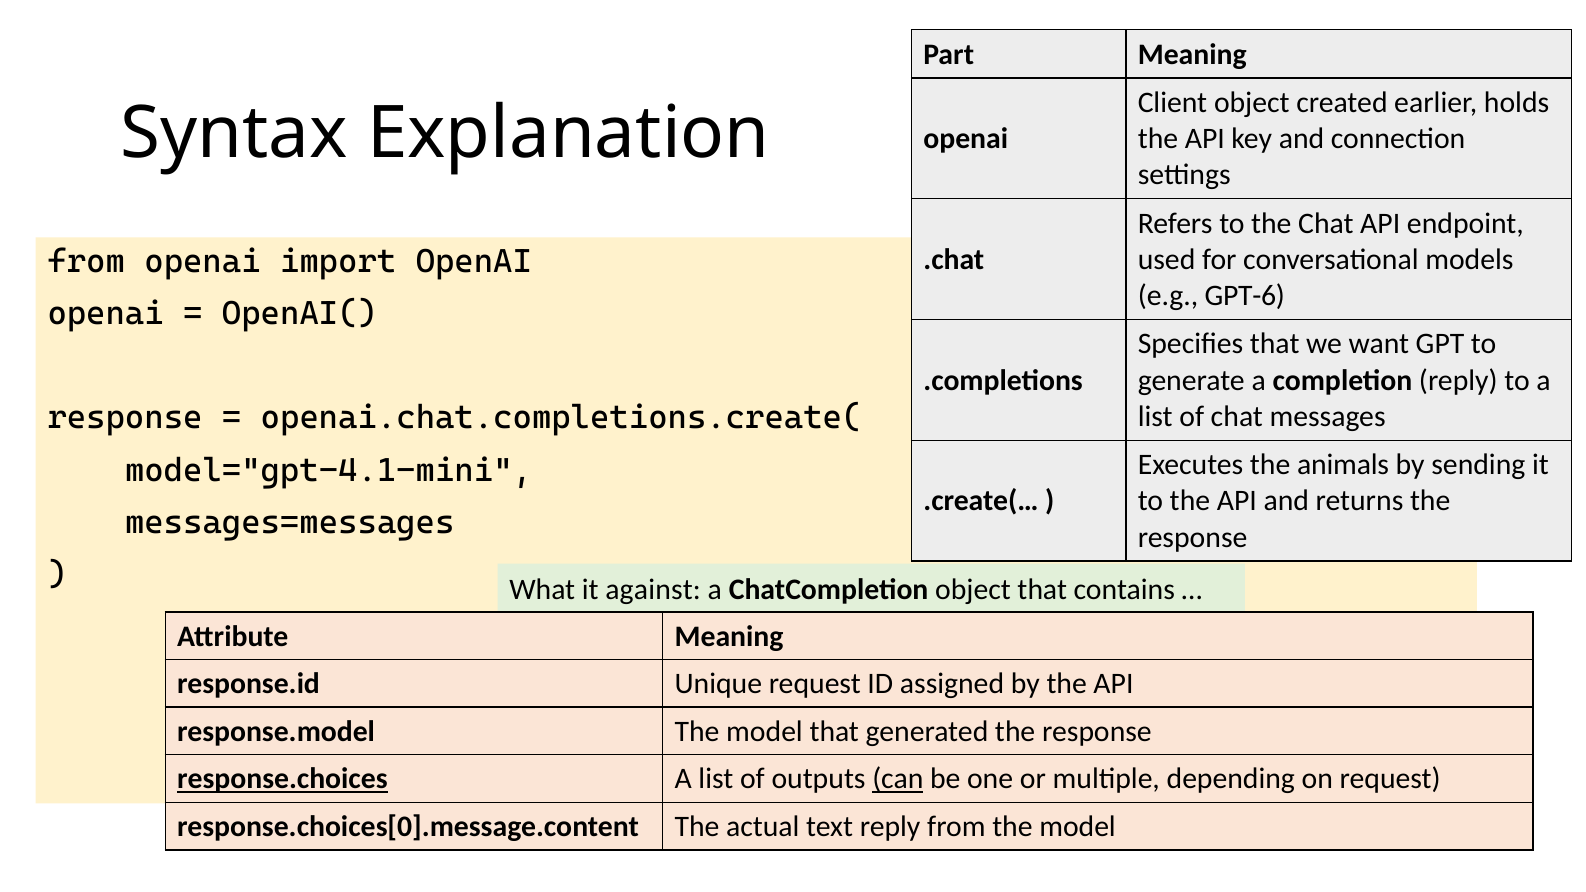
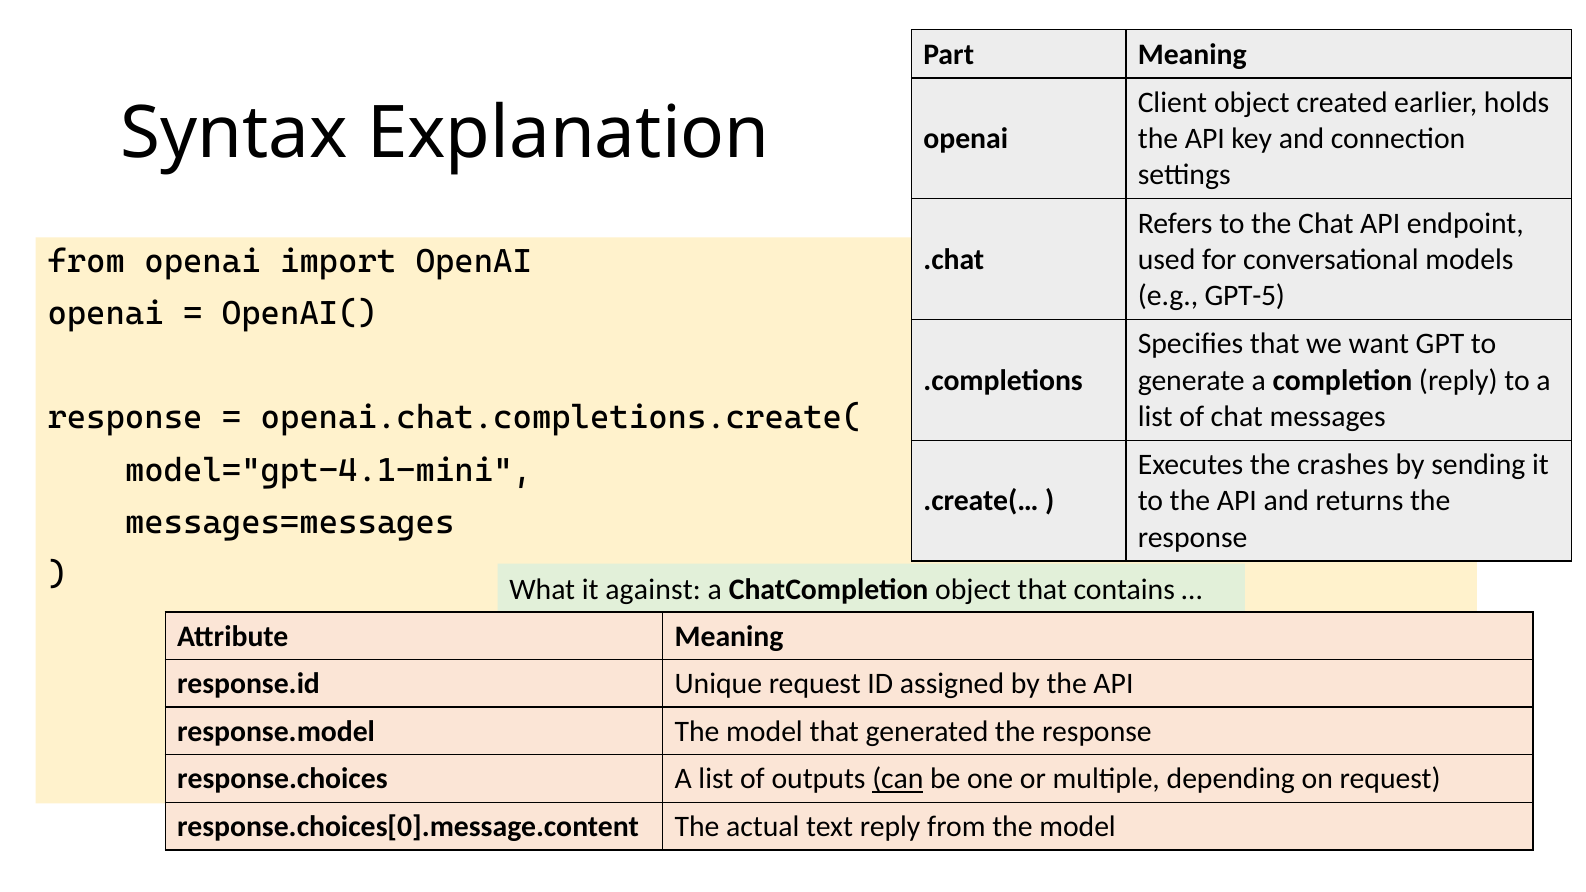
GPT-6: GPT-6 -> GPT-5
animals: animals -> crashes
response.choices underline: present -> none
